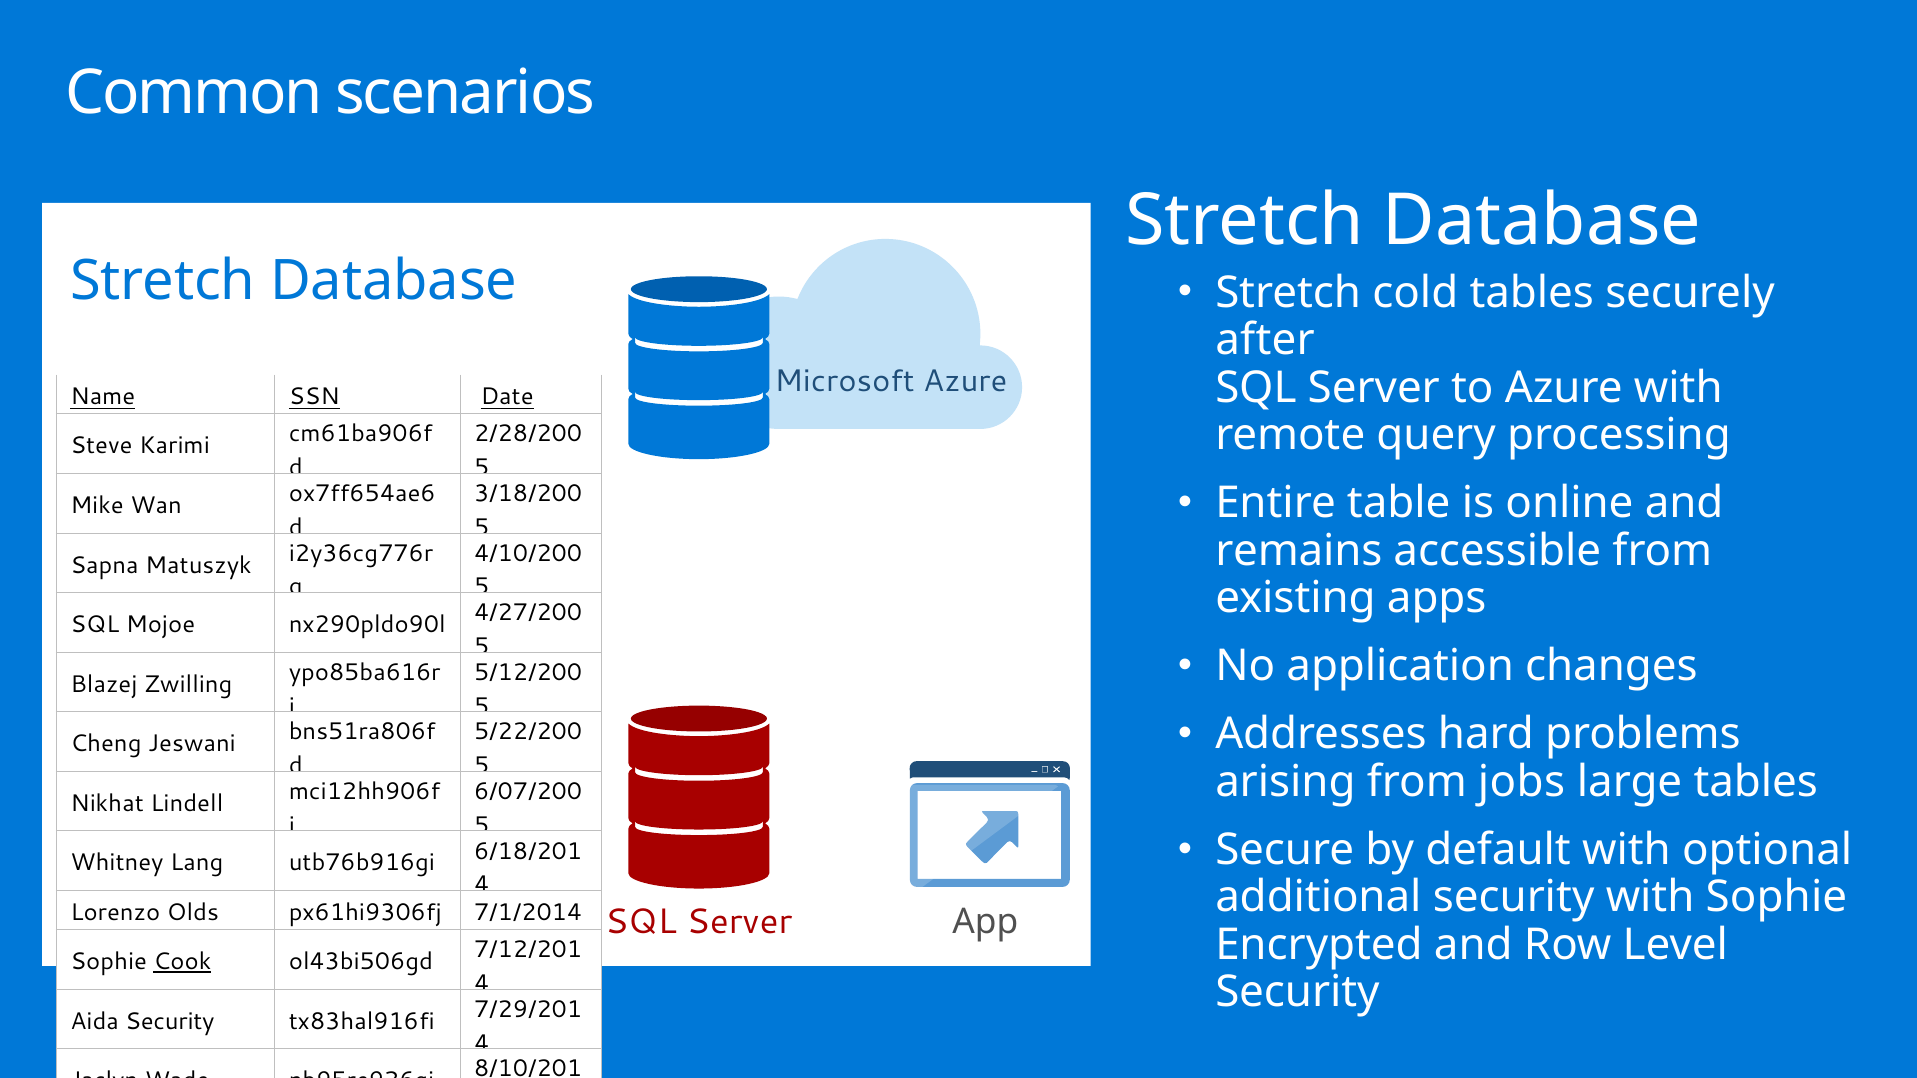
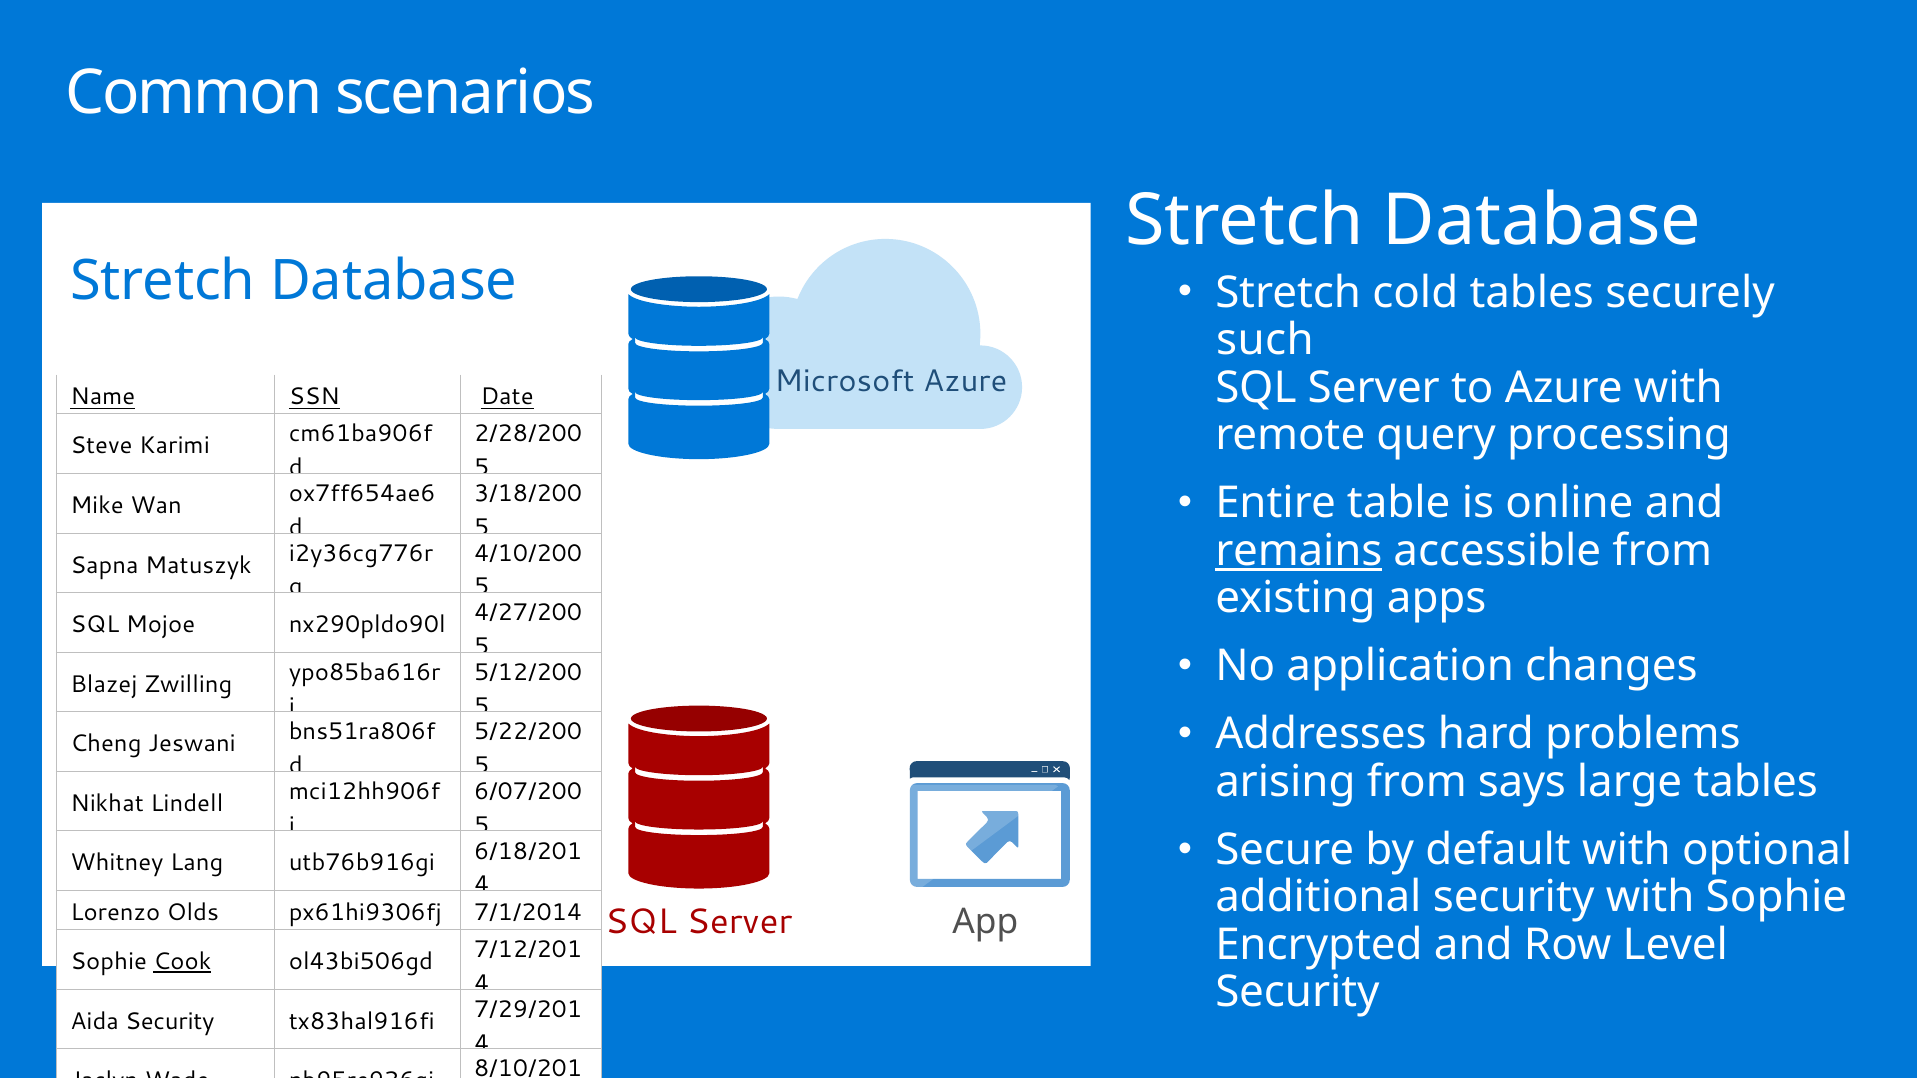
after: after -> such
remains underline: none -> present
jobs: jobs -> says
